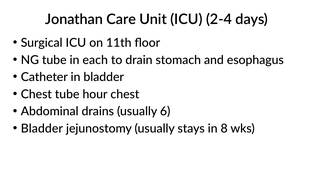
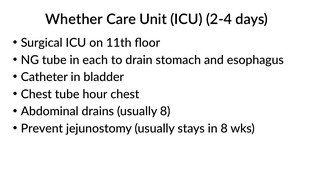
Jonathan: Jonathan -> Whether
usually 6: 6 -> 8
Bladder at (42, 128): Bladder -> Prevent
